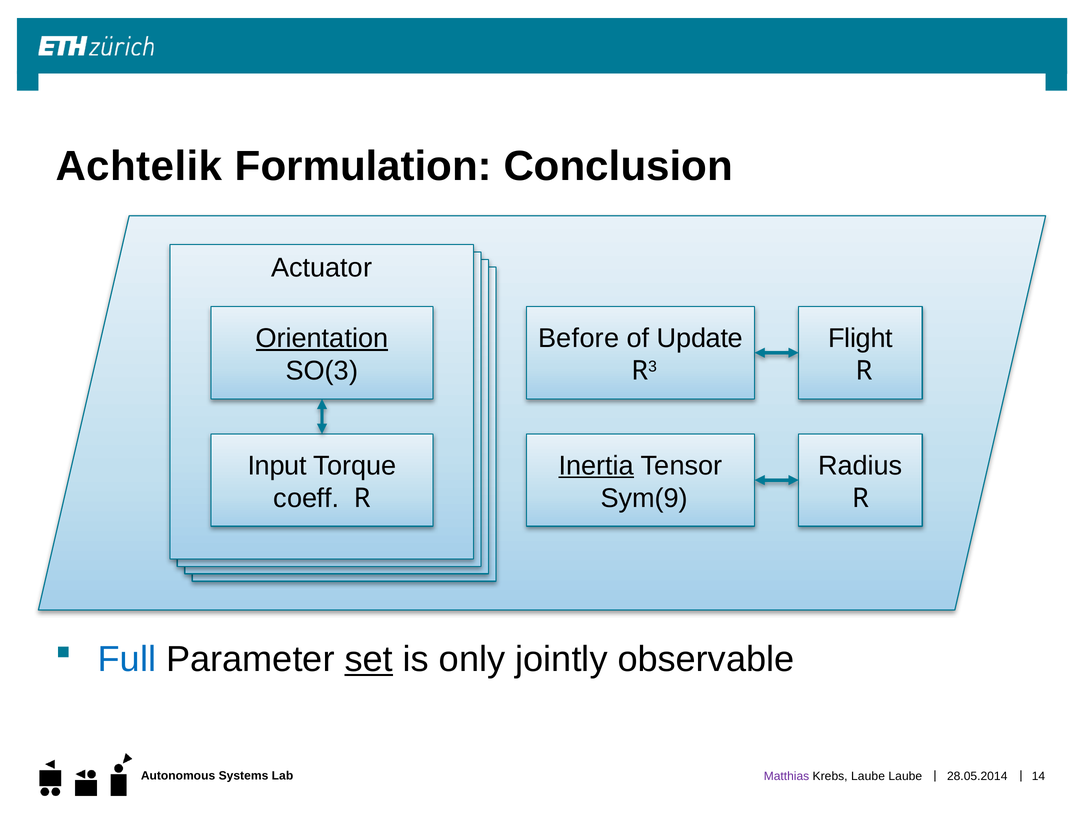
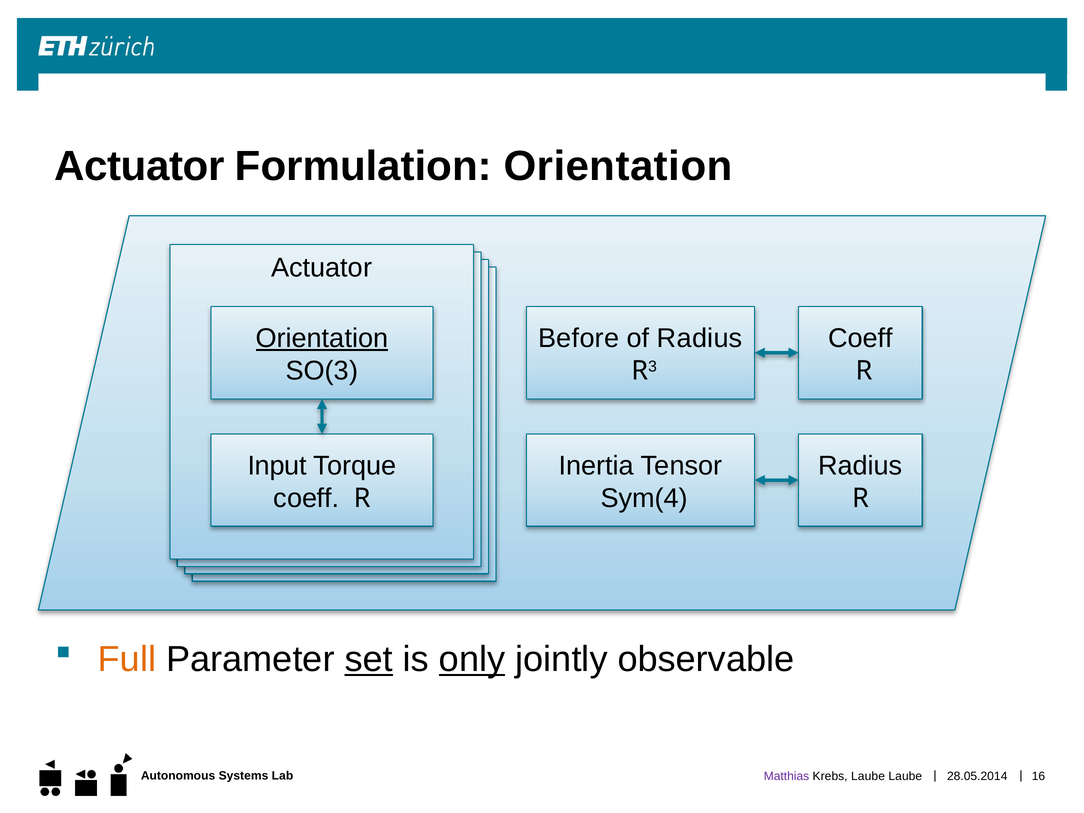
Achtelik at (139, 166): Achtelik -> Actuator
Formulation Conclusion: Conclusion -> Orientation
of Update: Update -> Radius
Flight at (861, 338): Flight -> Coeff
Inertia underline: present -> none
Sym(9: Sym(9 -> Sym(4
Full colour: blue -> orange
only underline: none -> present
14: 14 -> 16
